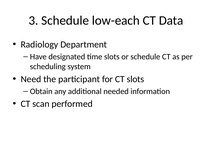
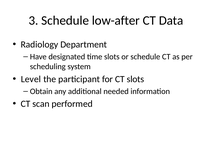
low-each: low-each -> low-after
Need: Need -> Level
